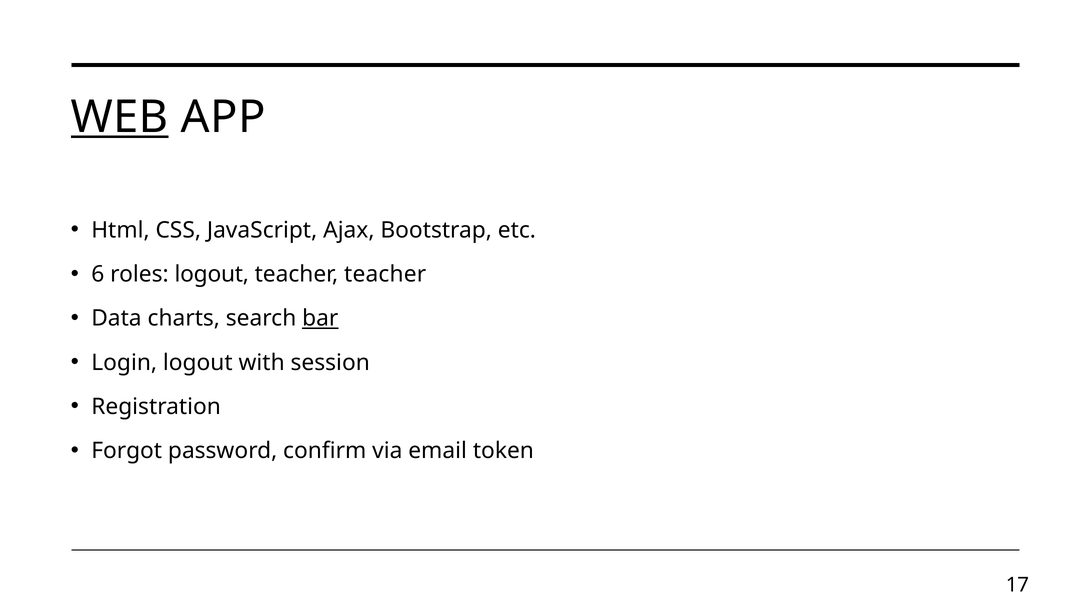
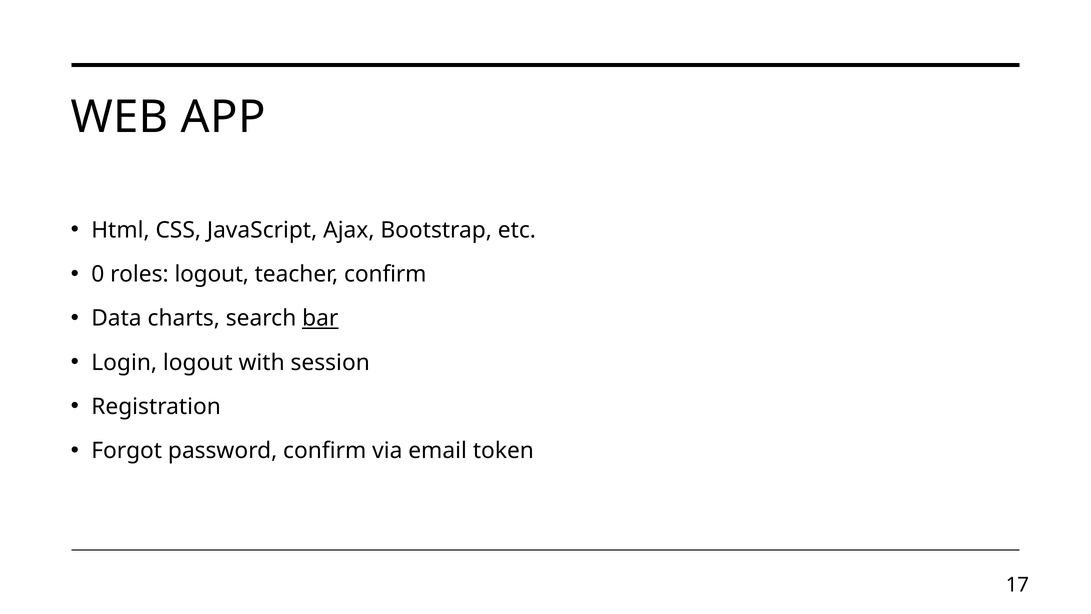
WEB underline: present -> none
6: 6 -> 0
teacher teacher: teacher -> confirm
